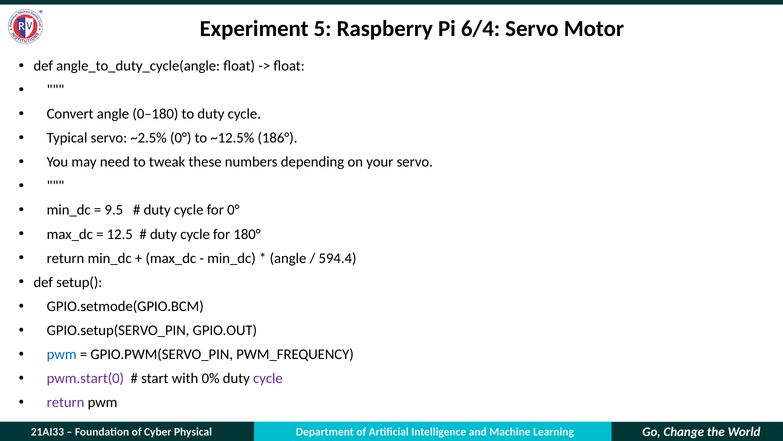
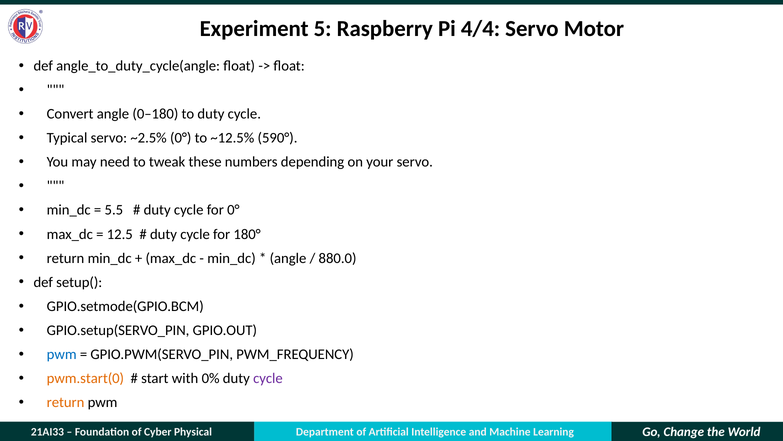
6/4: 6/4 -> 4/4
186°: 186° -> 590°
9.5: 9.5 -> 5.5
594.4: 594.4 -> 880.0
pwm.start(0 colour: purple -> orange
return at (66, 402) colour: purple -> orange
